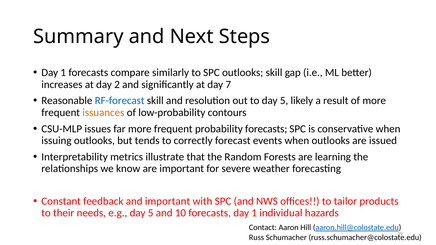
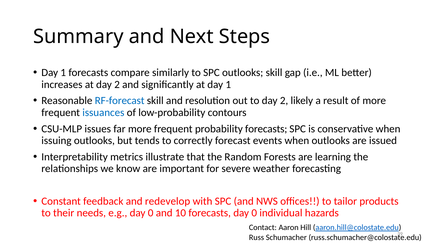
at day 7: 7 -> 1
to day 5: 5 -> 2
issuances colour: orange -> blue
and important: important -> redevelop
e.g day 5: 5 -> 0
forecasts day 1: 1 -> 0
